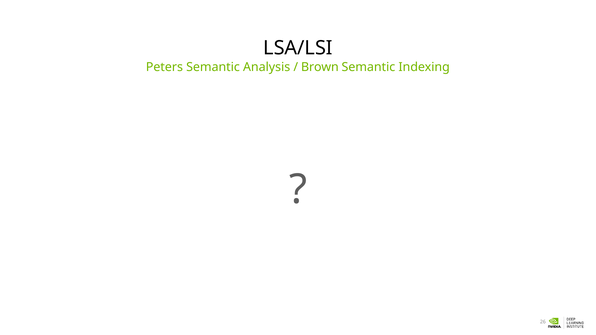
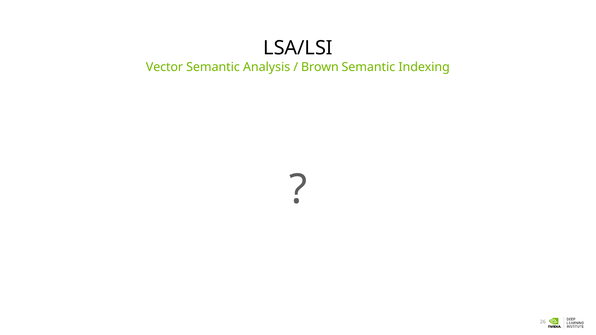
Peters: Peters -> Vector
